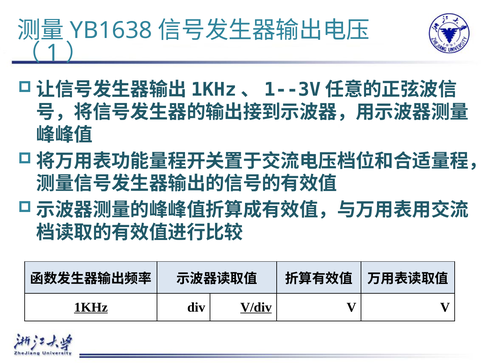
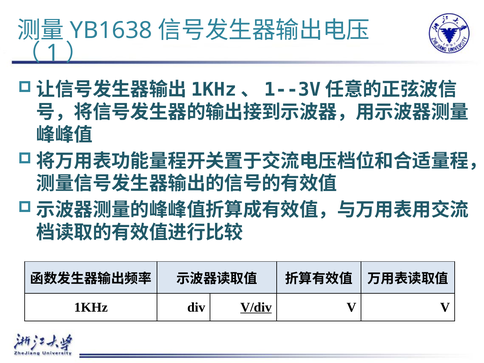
1KHz underline: present -> none
